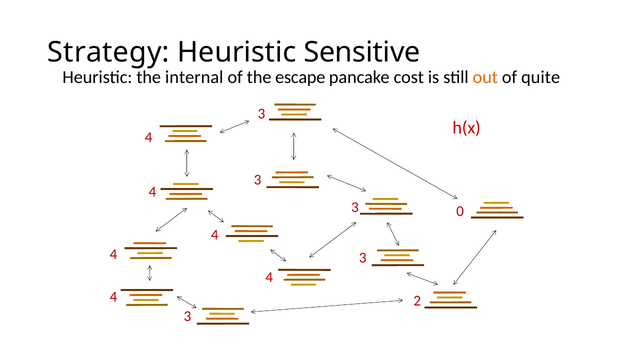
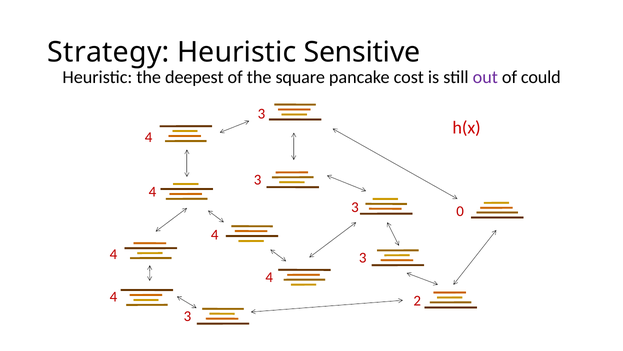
internal: internal -> deepest
escape: escape -> square
out colour: orange -> purple
quite: quite -> could
